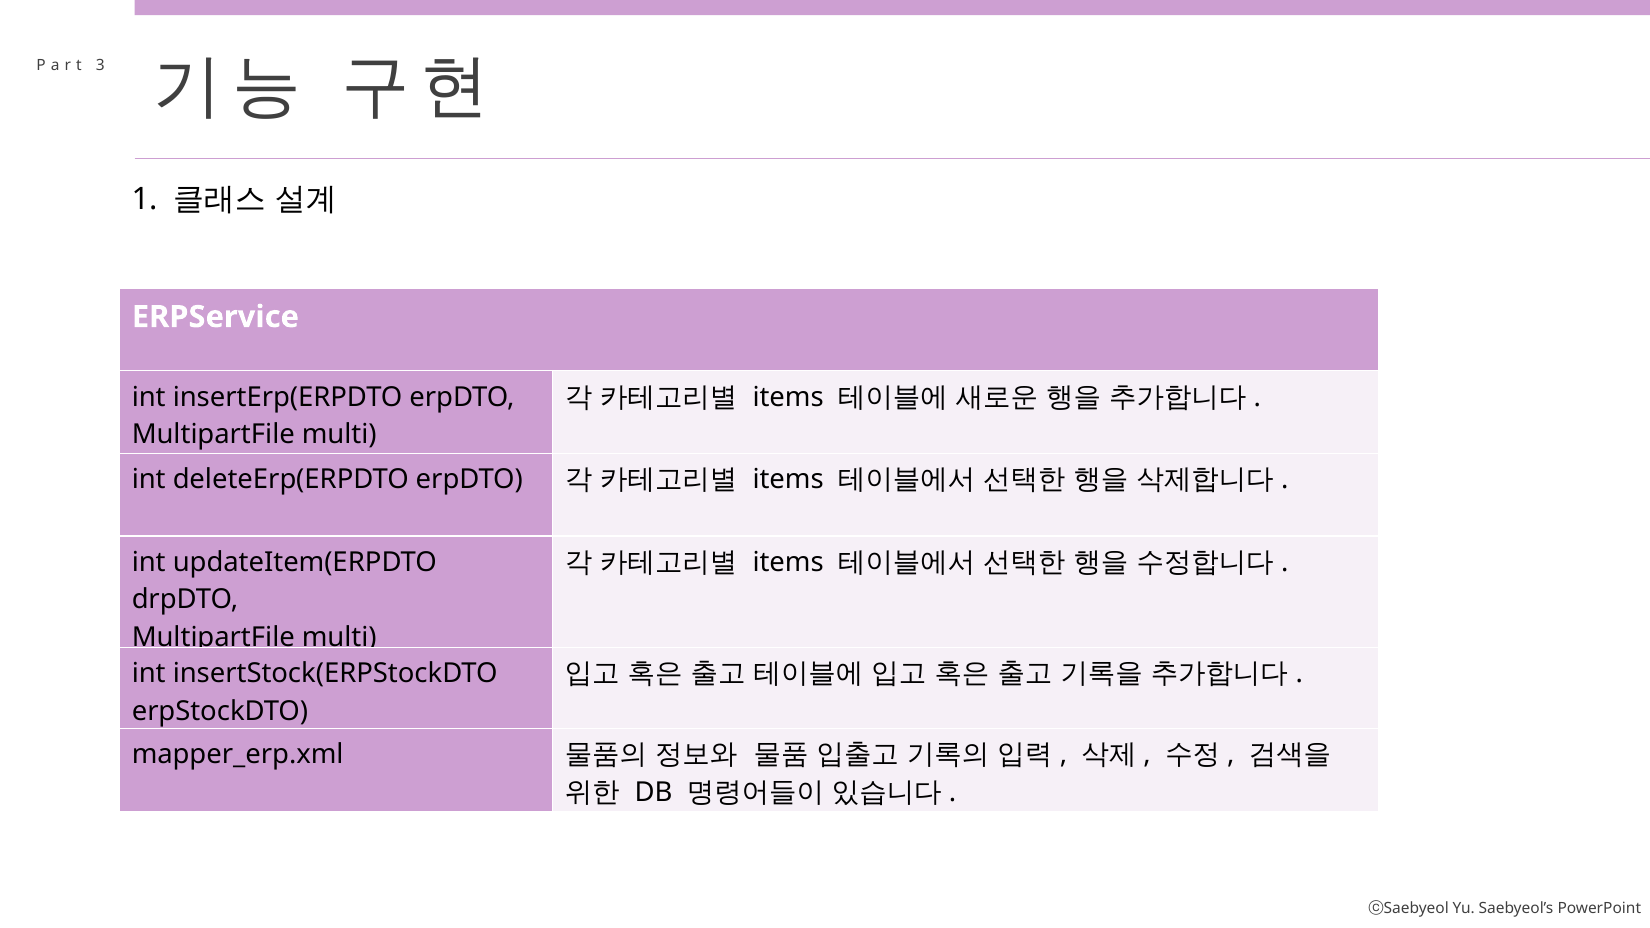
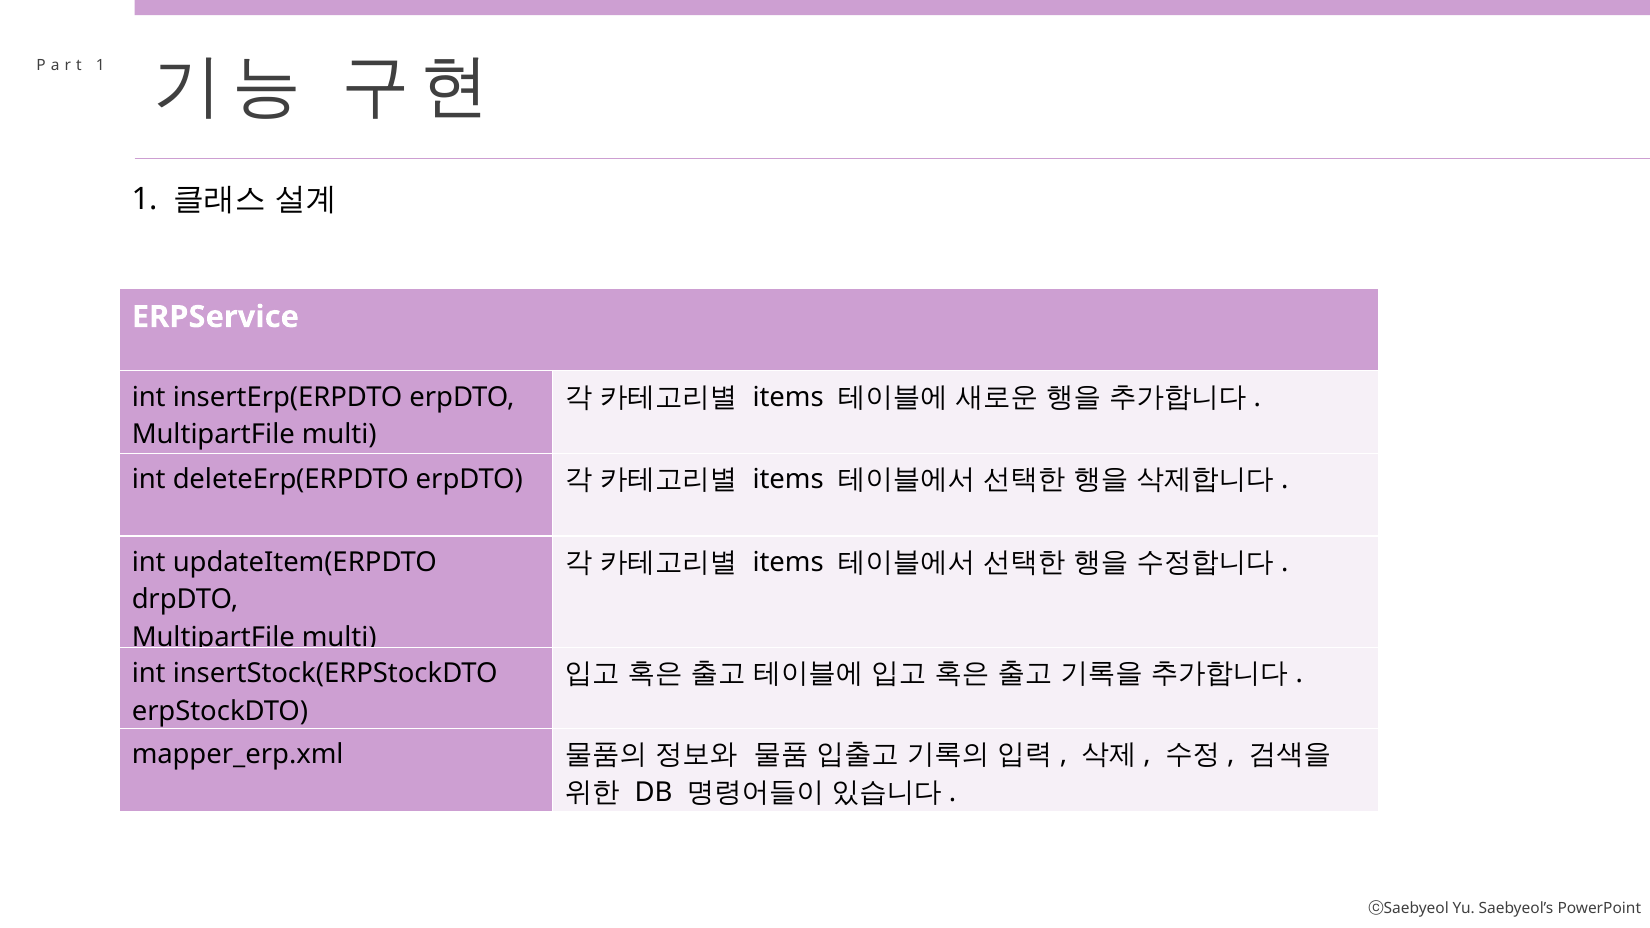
3 at (100, 65): 3 -> 1
